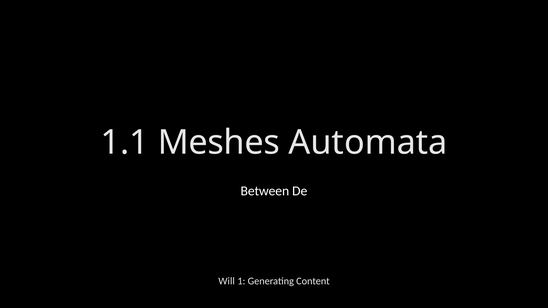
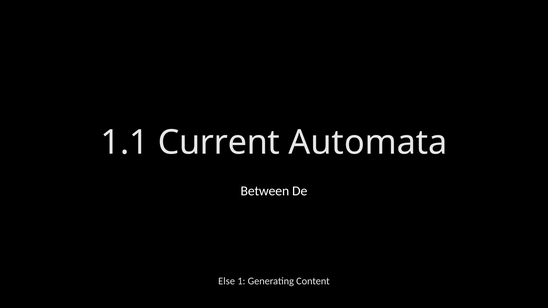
Meshes: Meshes -> Current
Will: Will -> Else
